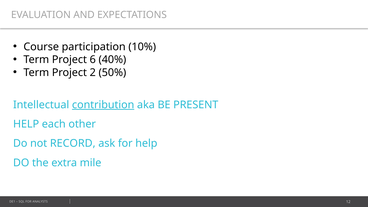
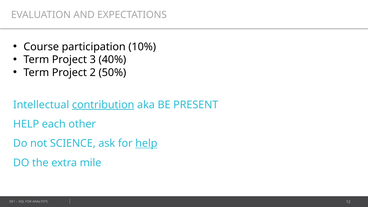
6: 6 -> 3
RECORD: RECORD -> SCIENCE
help at (146, 143) underline: none -> present
